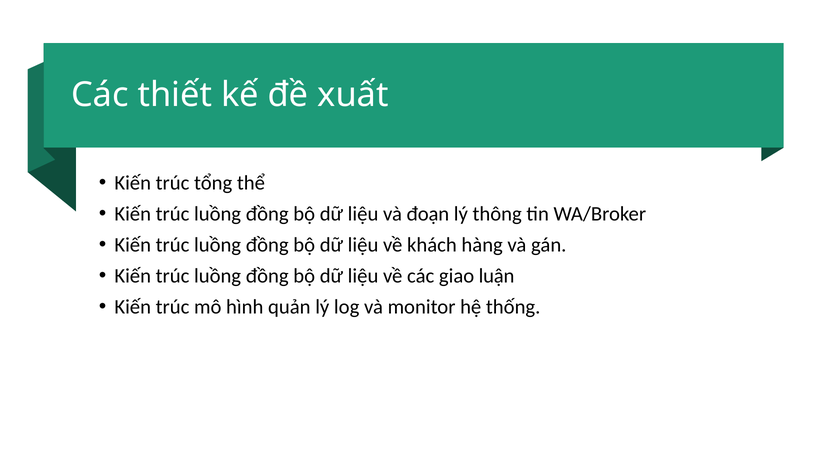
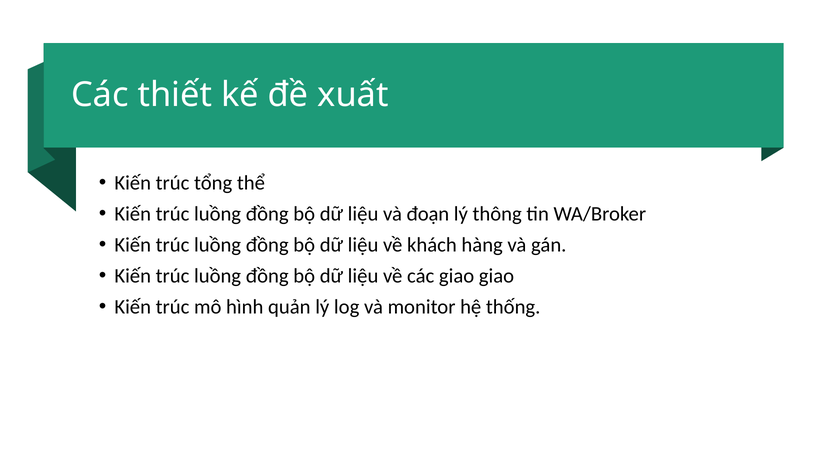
giao luận: luận -> giao
